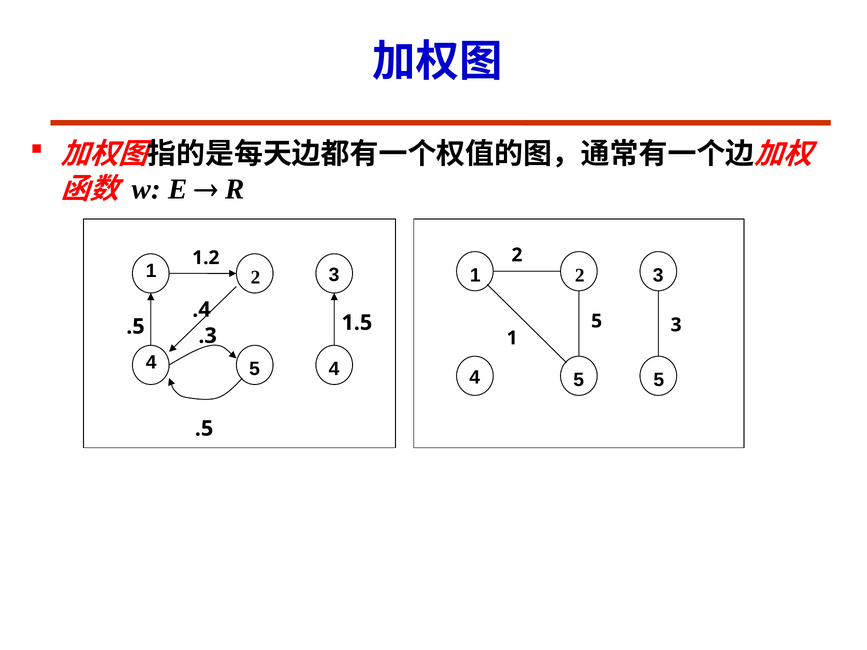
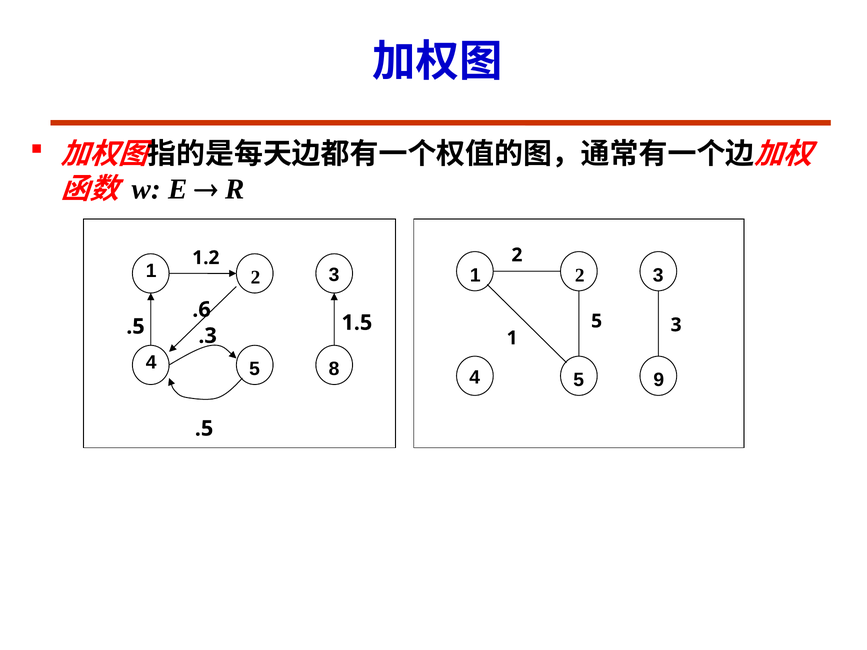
.4: .4 -> .6
5 4: 4 -> 8
5 5: 5 -> 9
